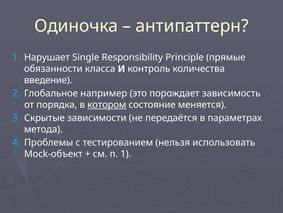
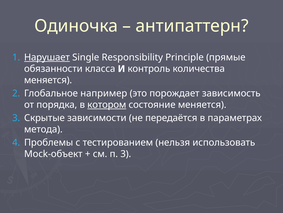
Нарушает underline: none -> present
введение at (48, 80): введение -> меняется
п 1: 1 -> 3
